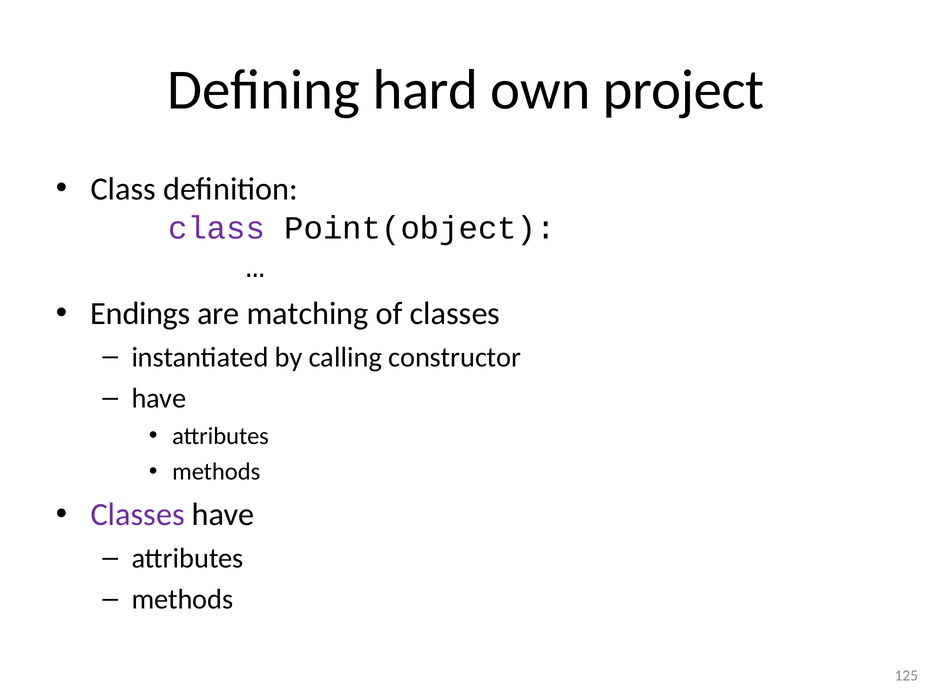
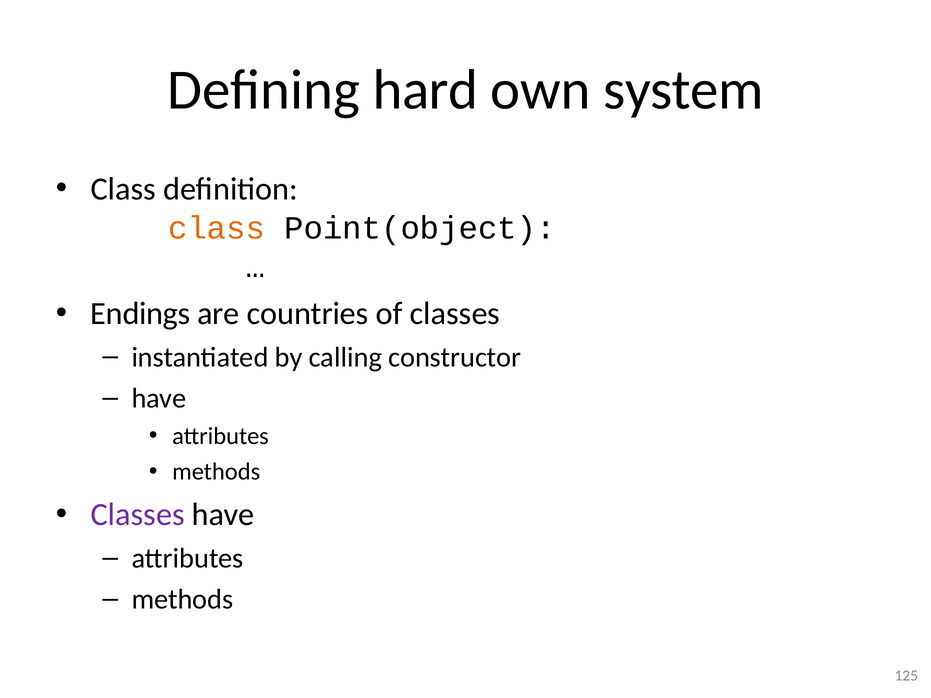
project: project -> system
class at (217, 228) colour: purple -> orange
matching: matching -> countries
